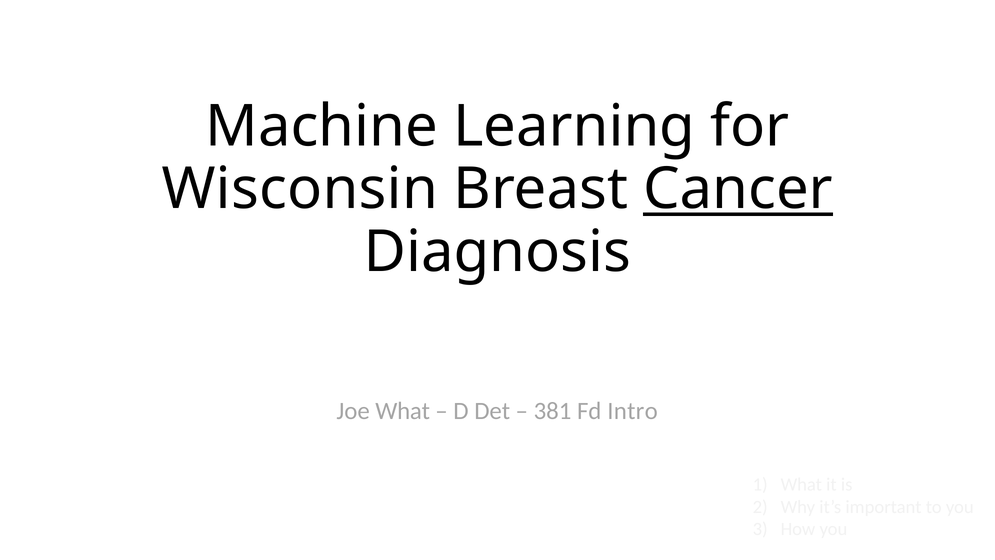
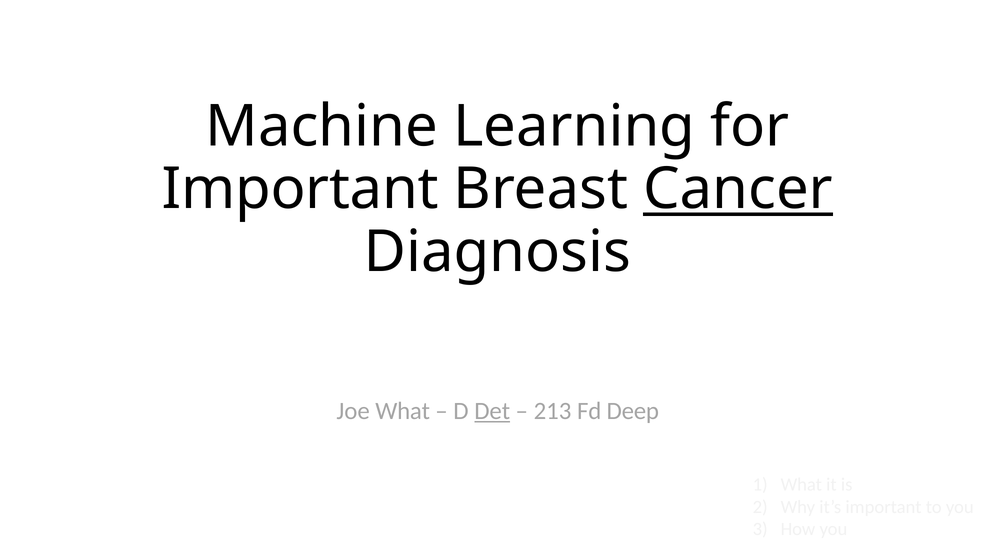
Wisconsin at (300, 189): Wisconsin -> Important
Det underline: none -> present
381: 381 -> 213
Intro: Intro -> Deep
